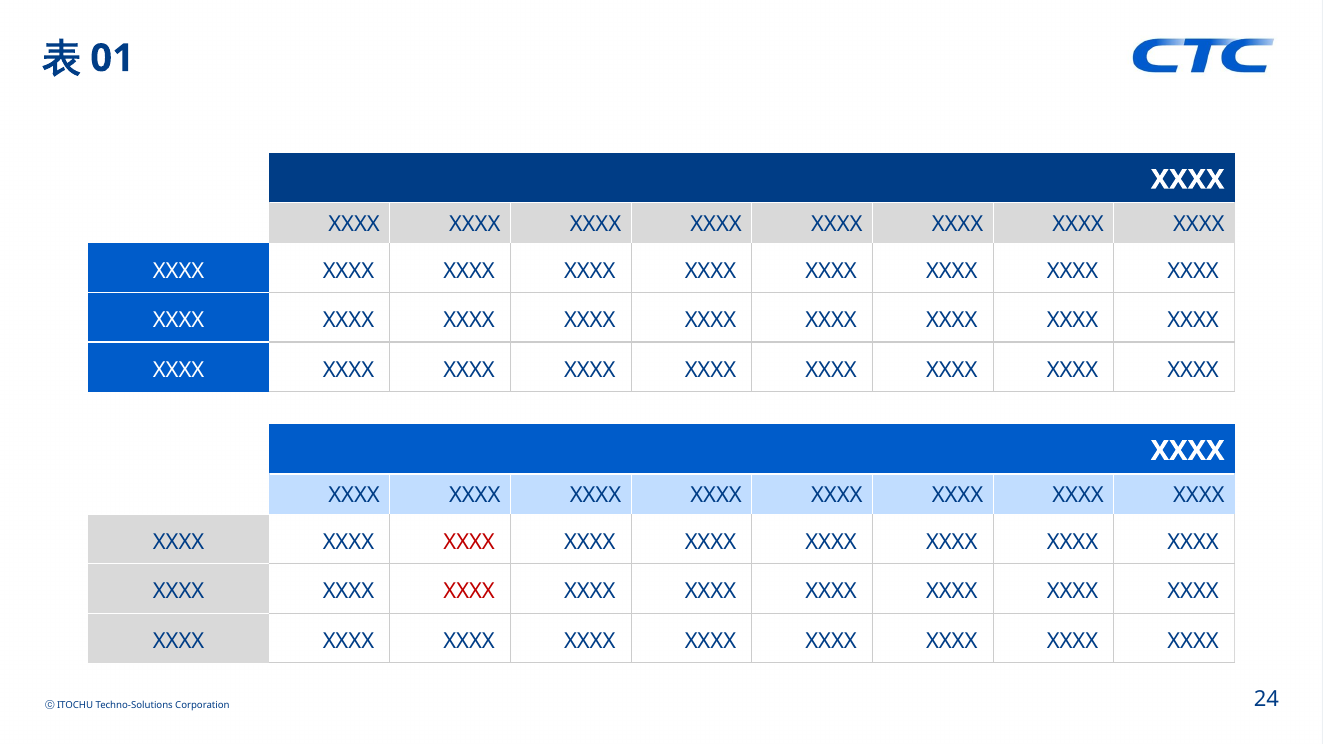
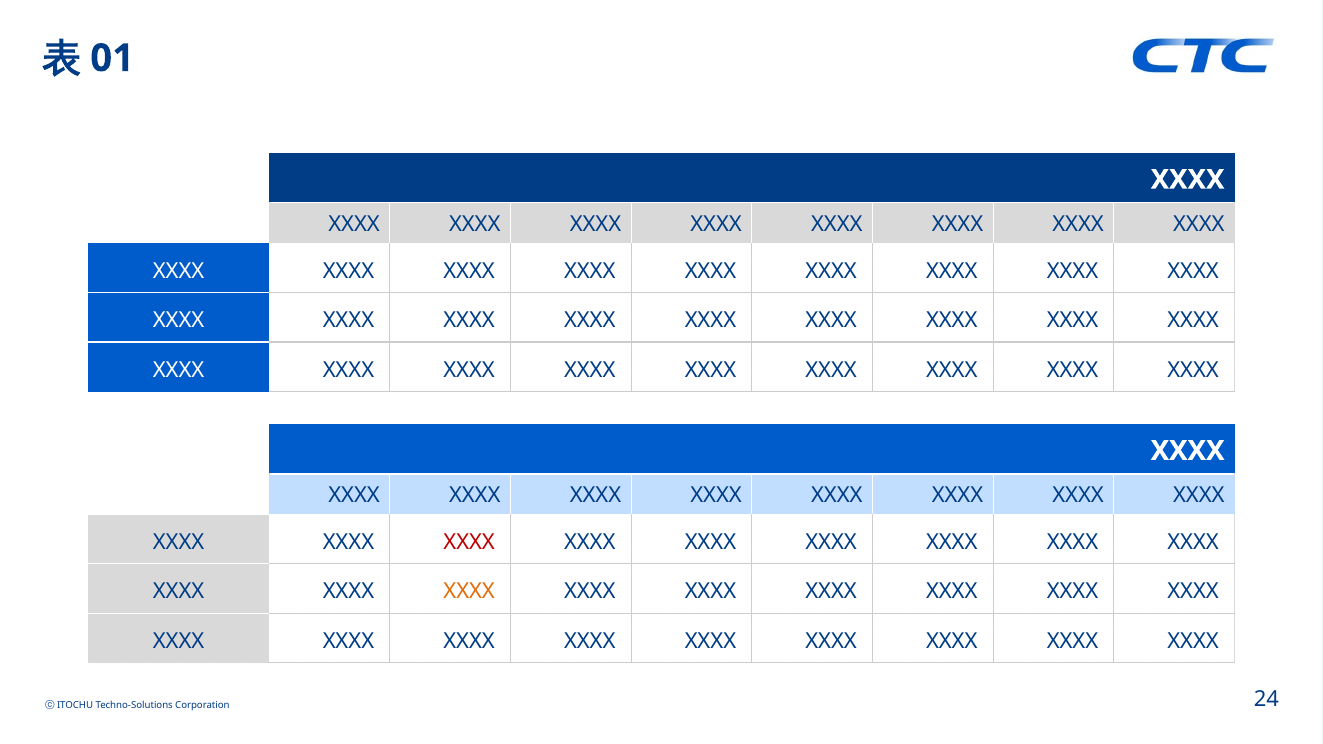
XXXX at (469, 592) colour: red -> orange
